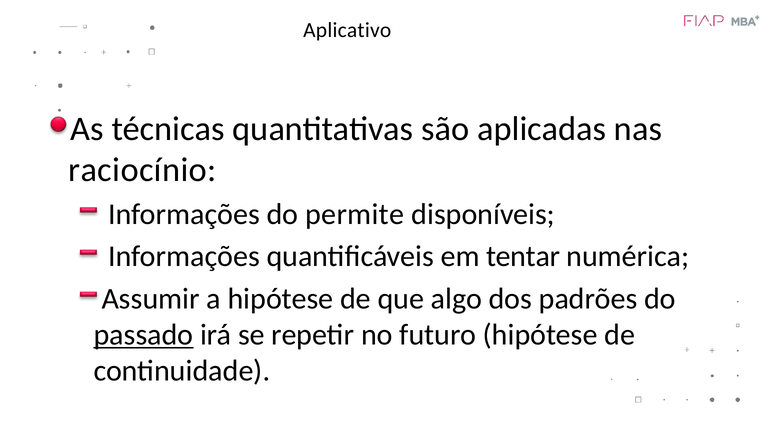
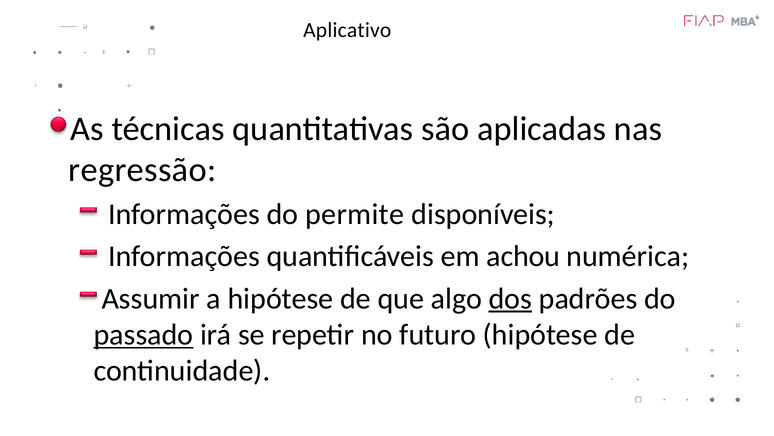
raciocínio: raciocínio -> regressão
tentar: tentar -> achou
dos underline: none -> present
